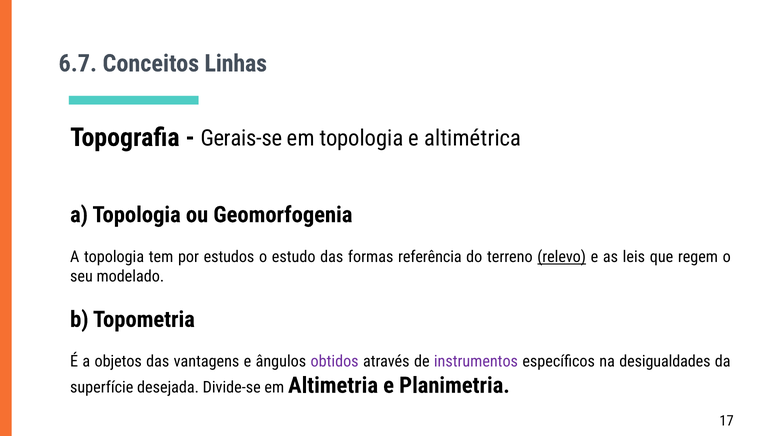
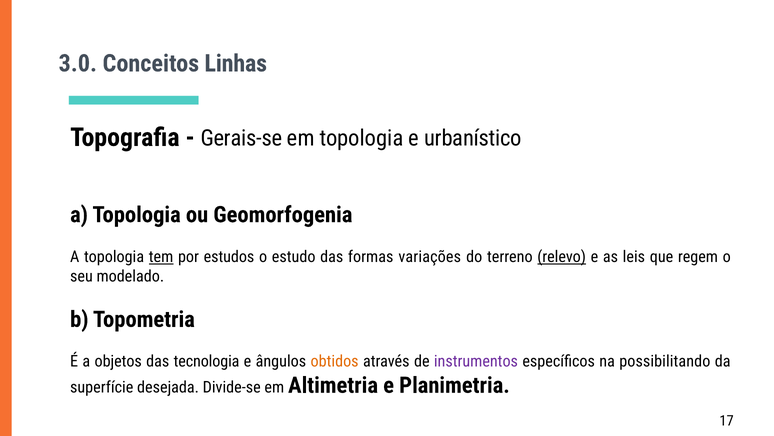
6.7: 6.7 -> 3.0
altimétrica: altimétrica -> urbanístico
tem underline: none -> present
referência: referência -> variações
vantagens: vantagens -> tecnologia
obtidos colour: purple -> orange
desigualdades: desigualdades -> possibilitando
